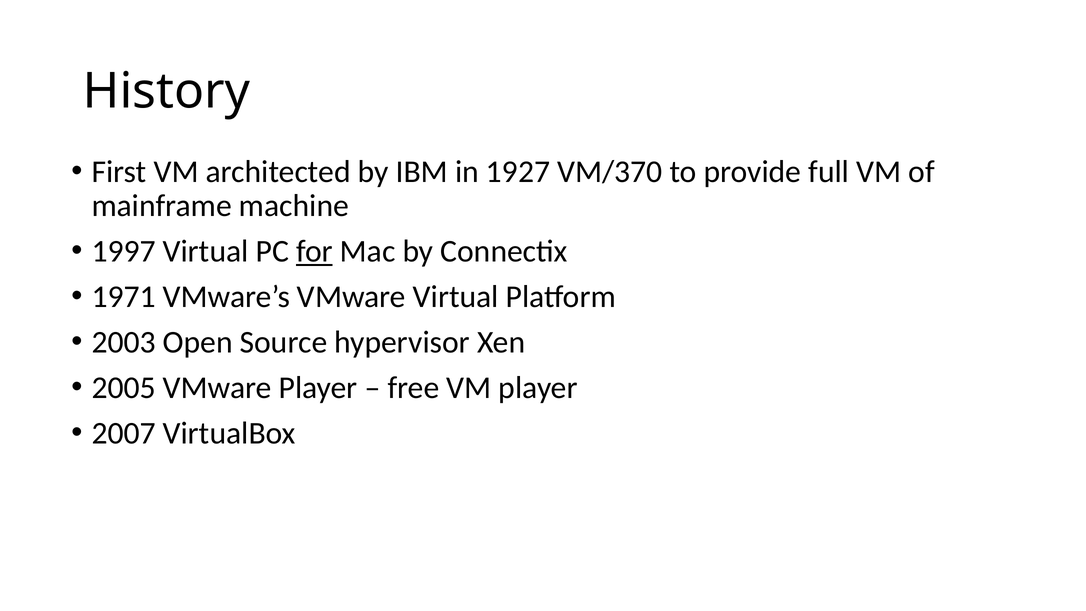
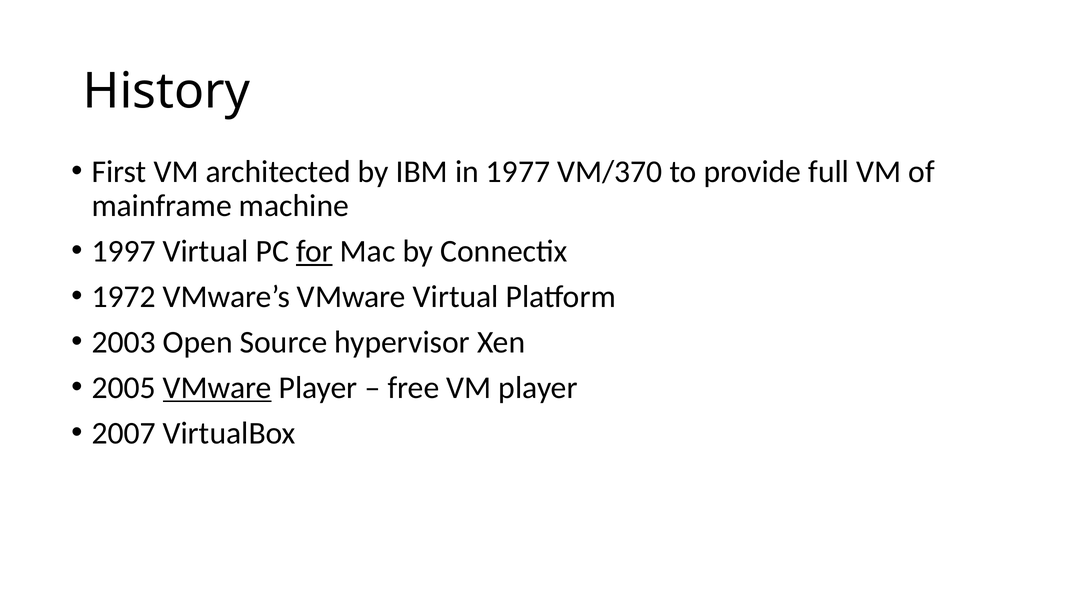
1927: 1927 -> 1977
1971: 1971 -> 1972
VMware at (217, 388) underline: none -> present
